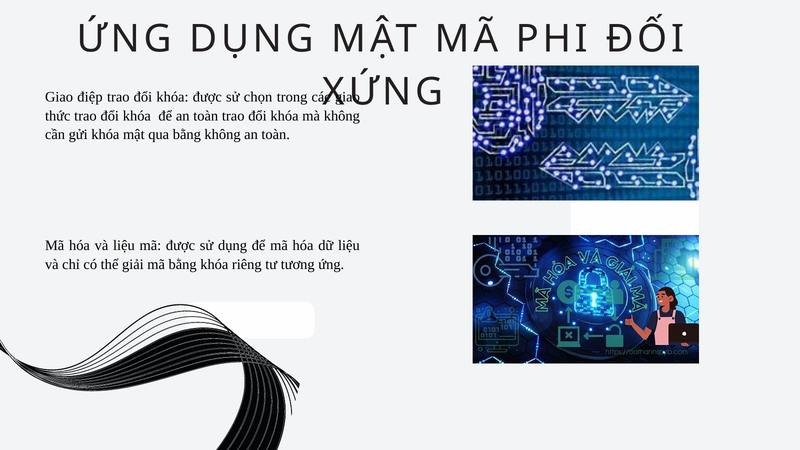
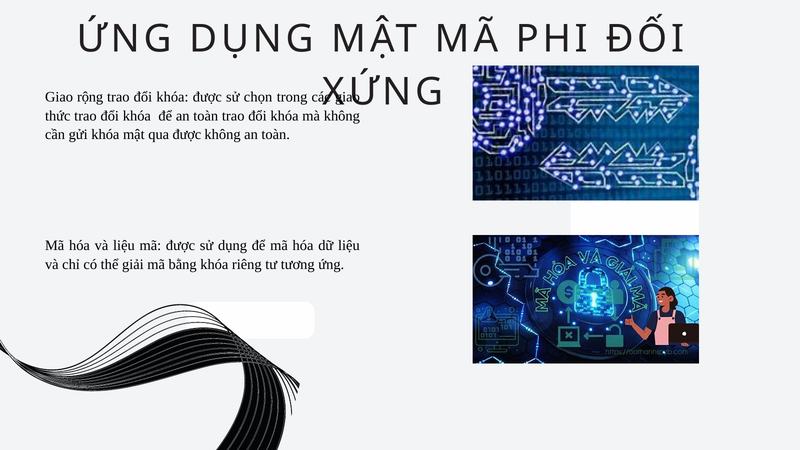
điệp: điệp -> rộng
qua bằng: bằng -> được
